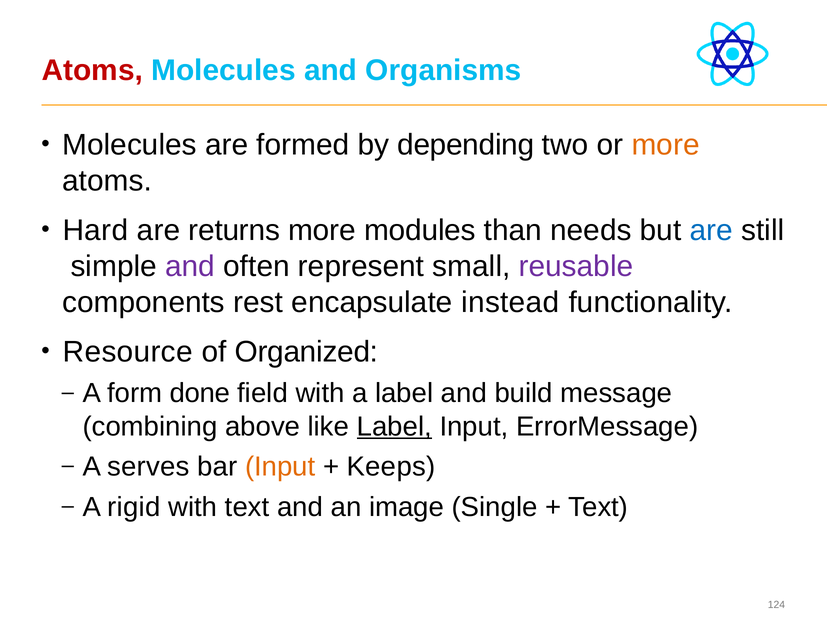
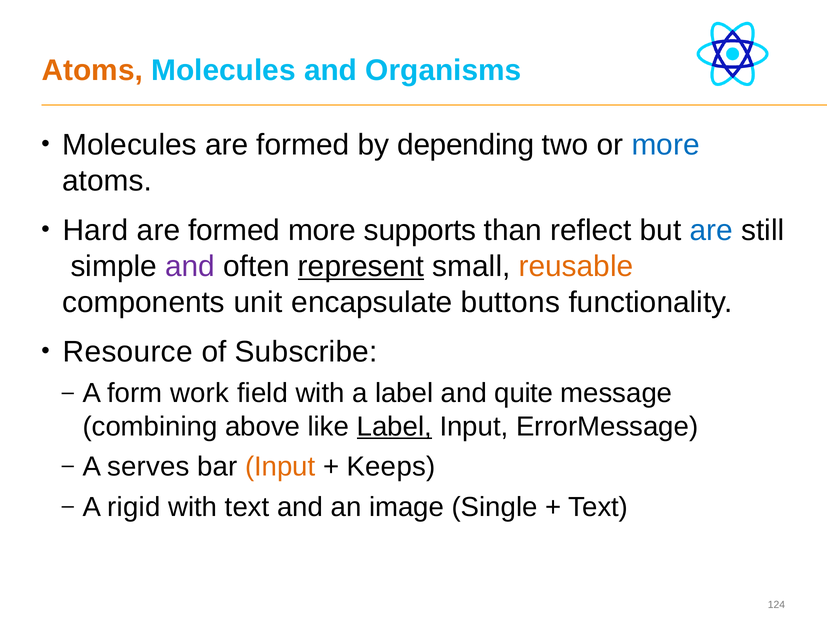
Atoms at (92, 71) colour: red -> orange
more at (666, 145) colour: orange -> blue
returns at (234, 231): returns -> formed
modules: modules -> supports
needs: needs -> reflect
represent underline: none -> present
reusable colour: purple -> orange
rest: rest -> unit
instead: instead -> buttons
Organized: Organized -> Subscribe
done: done -> work
build: build -> quite
